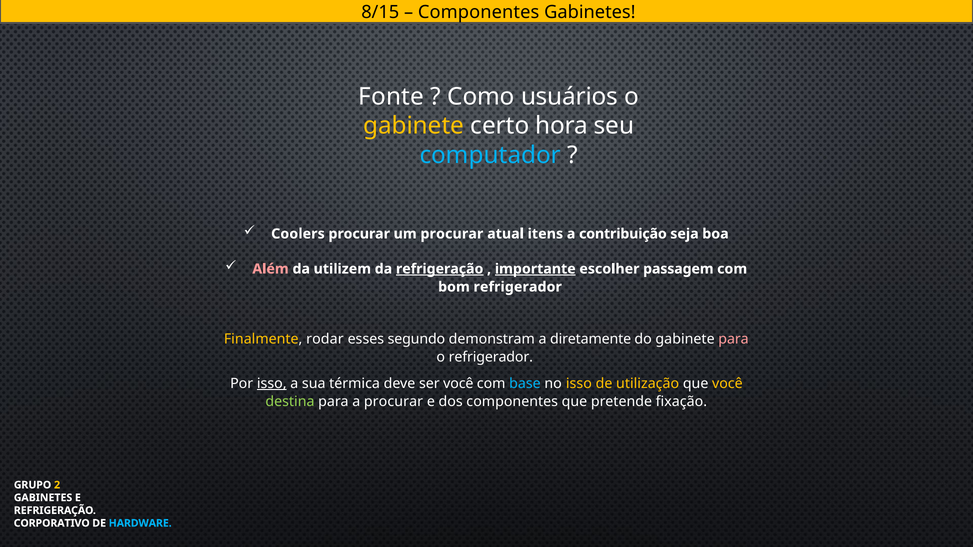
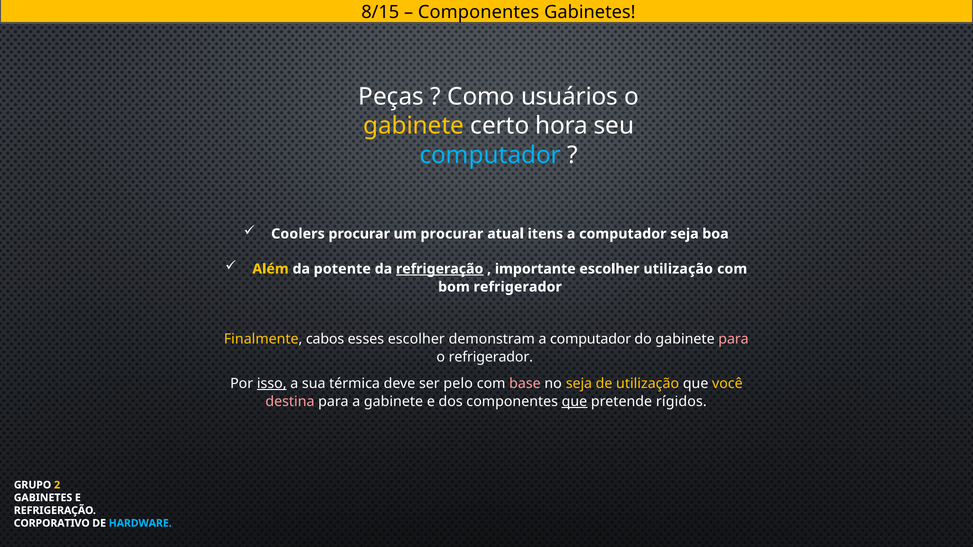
Fonte: Fonte -> Peças
contribuição at (623, 234): contribuição -> computador
Além colour: pink -> yellow
utilizem: utilizem -> potente
importante underline: present -> none
escolher passagem: passagem -> utilização
rodar: rodar -> cabos
esses segundo: segundo -> escolher
demonstram a diretamente: diretamente -> computador
ser você: você -> pelo
base colour: light blue -> pink
no isso: isso -> seja
destina colour: light green -> pink
a procurar: procurar -> gabinete
que at (574, 402) underline: none -> present
fixação: fixação -> rígidos
